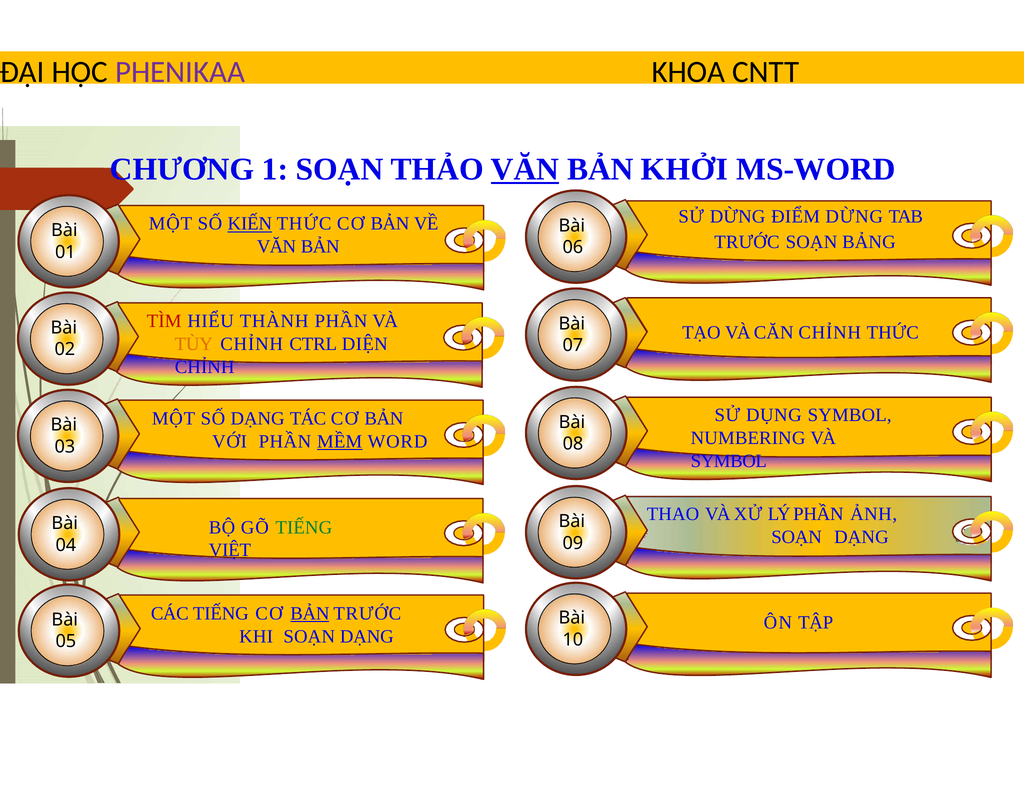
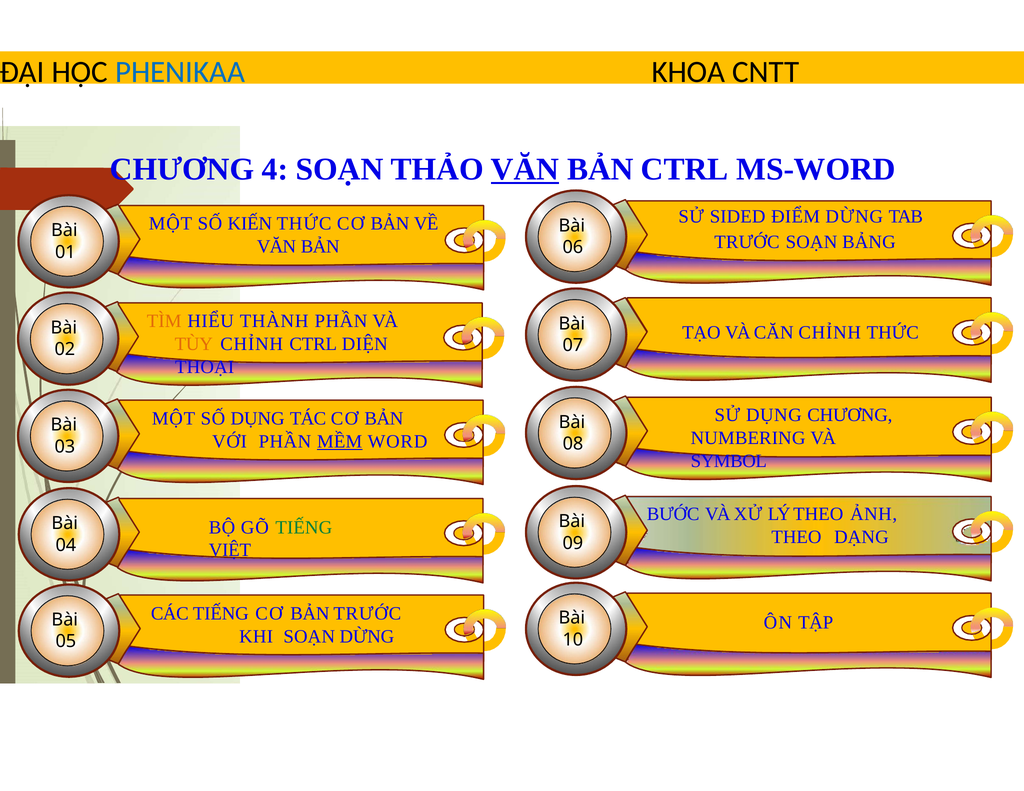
PHENIKAA colour: purple -> blue
1: 1 -> 4
BẢN KHỞI: KHỞI -> CTRL
SỬ DỪNG: DỪNG -> SIDED
KIẾN underline: present -> none
TÌM colour: red -> orange
CHỈNH at (205, 367): CHỈNH -> THOẠI
DỤNG SYMBOL: SYMBOL -> CHƯƠNG
SỐ DẠNG: DẠNG -> DỤNG
THAO: THAO -> BƯỚC
LÝ PHẦN: PHẦN -> THEO
SOẠN at (797, 537): SOẠN -> THEO
BẢN at (310, 614) underline: present -> none
KHI SOẠN DẠNG: DẠNG -> DỪNG
